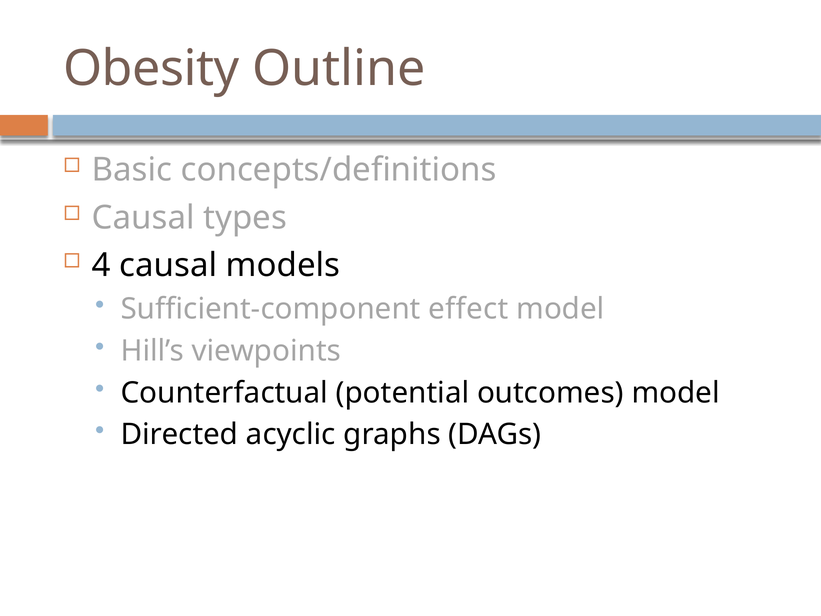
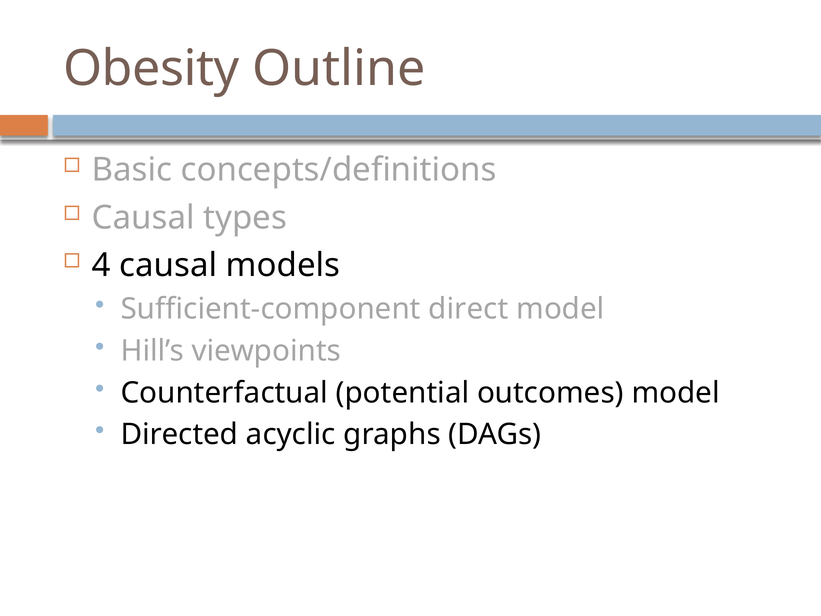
effect: effect -> direct
